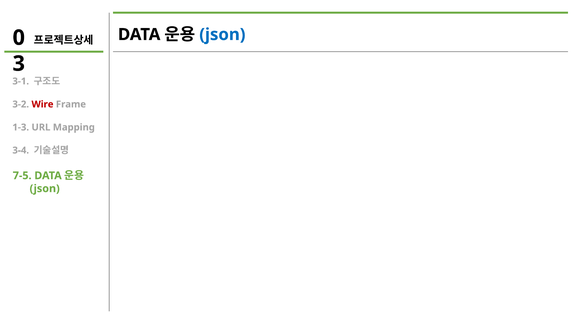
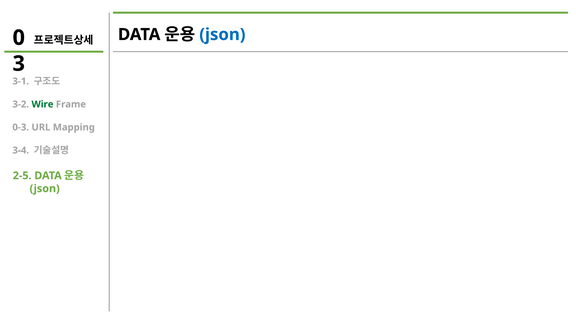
Wire colour: red -> green
1-3: 1-3 -> 0-3
7-5: 7-5 -> 2-5
